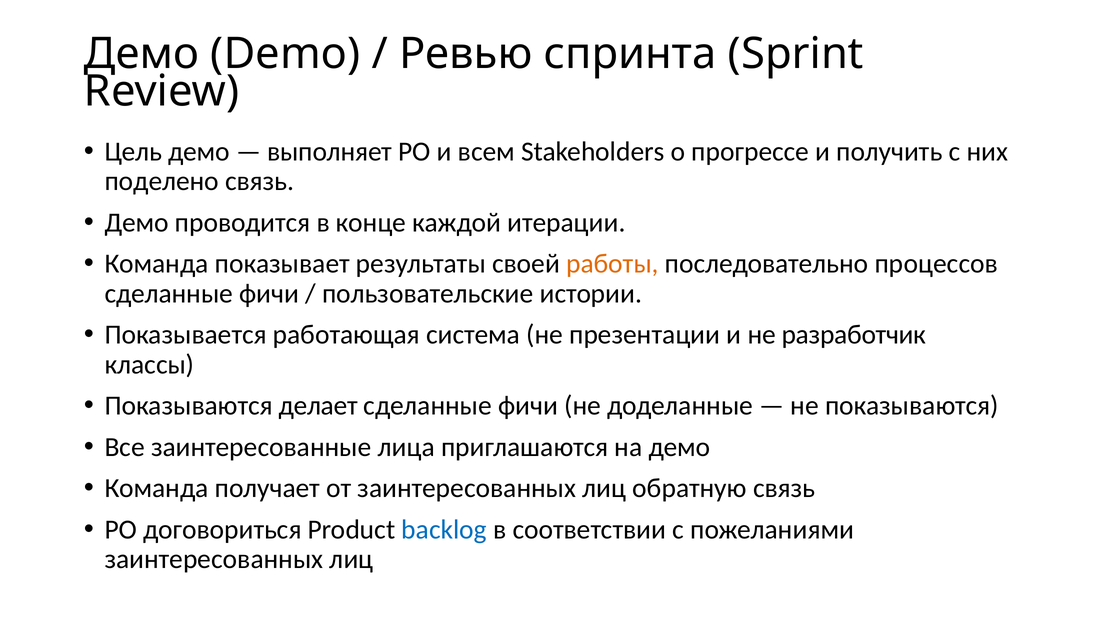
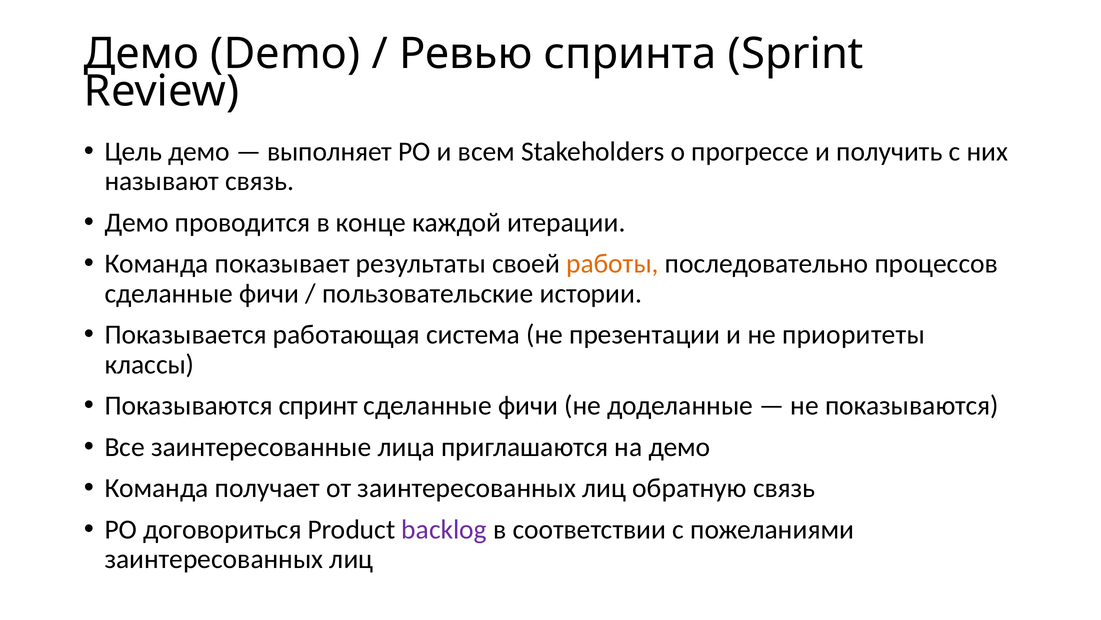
поделено: поделено -> называют
разработчик: разработчик -> приоритеты
делает: делает -> спринт
backlog colour: blue -> purple
